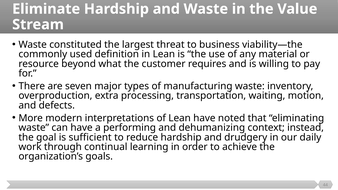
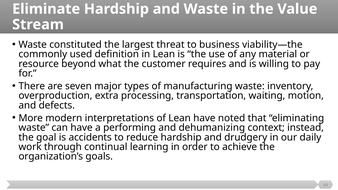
sufficient: sufficient -> accidents
